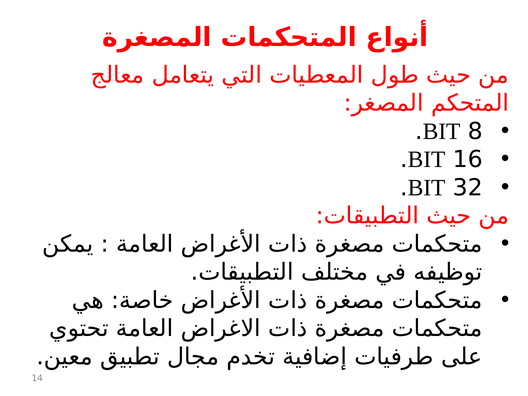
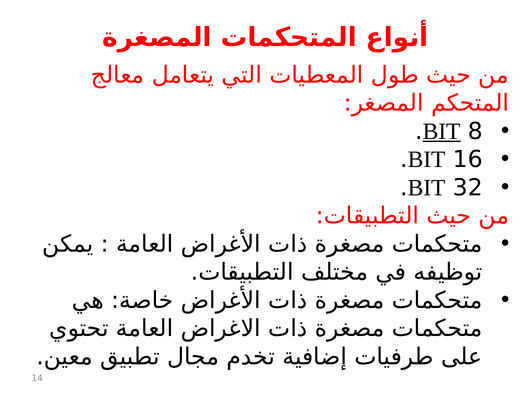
BIT at (442, 131) underline: none -> present
